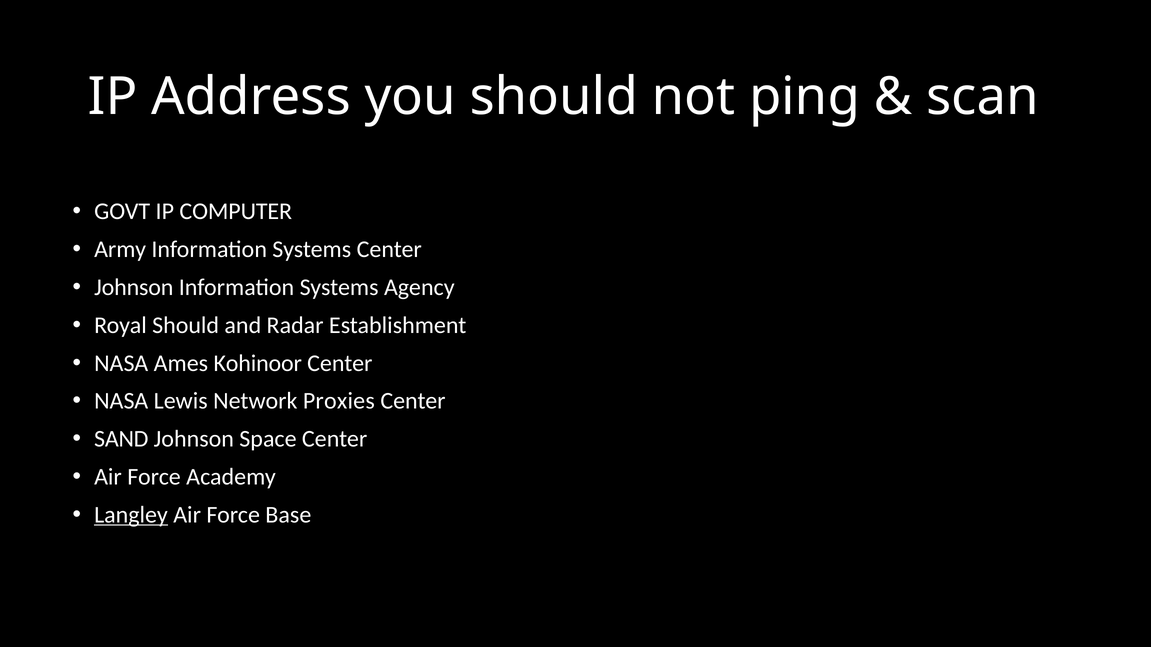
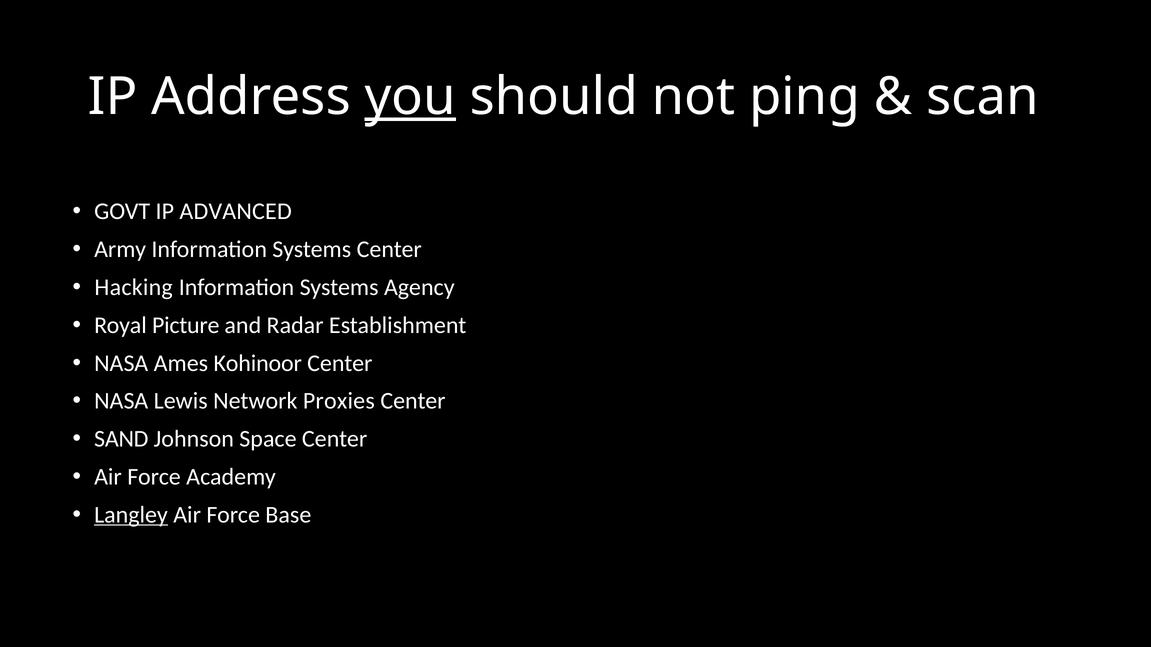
you underline: none -> present
COMPUTER: COMPUTER -> ADVANCED
Johnson at (134, 287): Johnson -> Hacking
Royal Should: Should -> Picture
